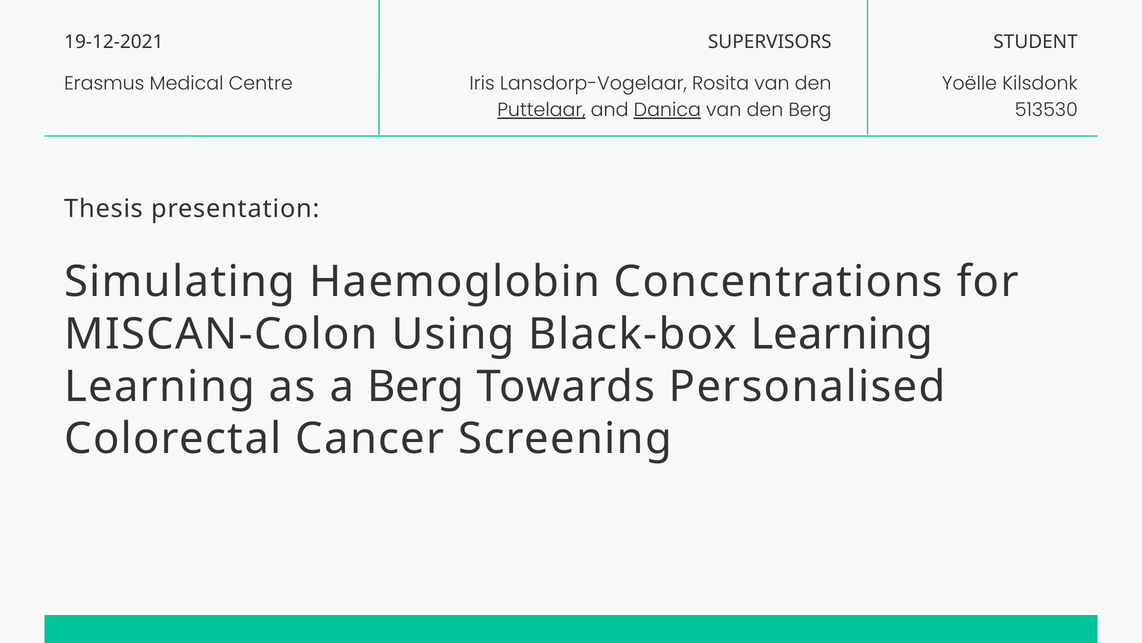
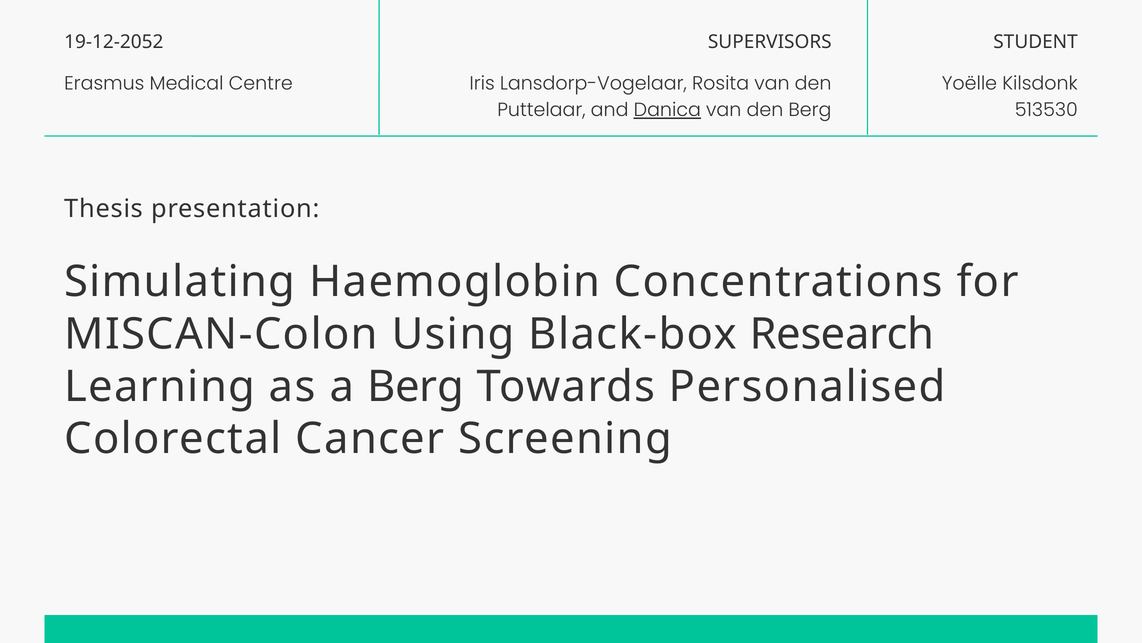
19-12-2021: 19-12-2021 -> 19-12-2052
Puttelaar underline: present -> none
Black-box Learning: Learning -> Research
